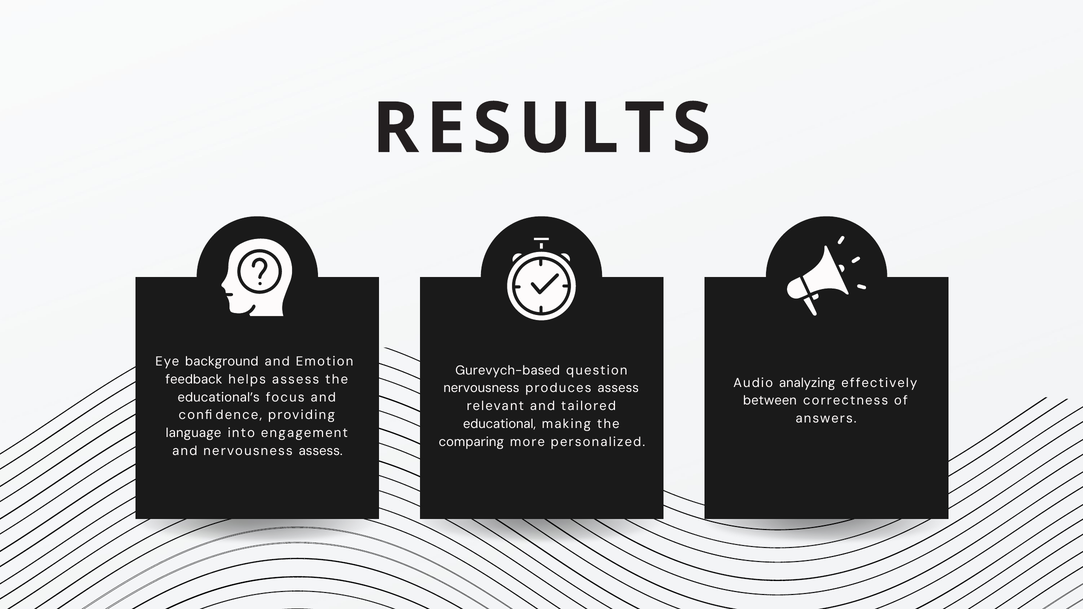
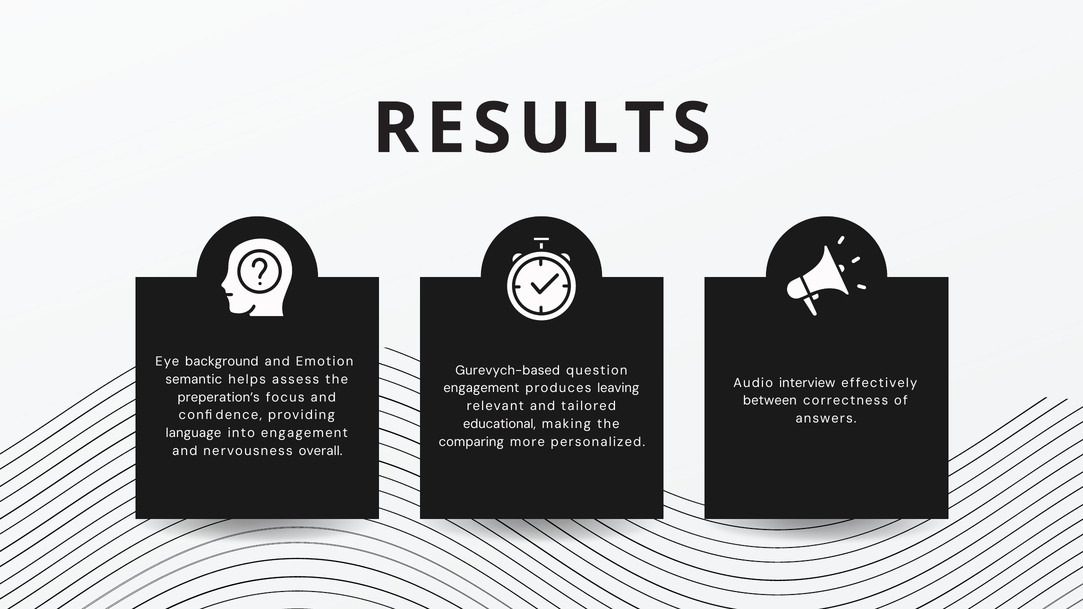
feedback: feedback -> semantic
analyzing: analyzing -> interview
nervousness at (481, 388): nervousness -> engagement
produces assess: assess -> leaving
educational’s: educational’s -> preperation’s
nervousness assess: assess -> overall
